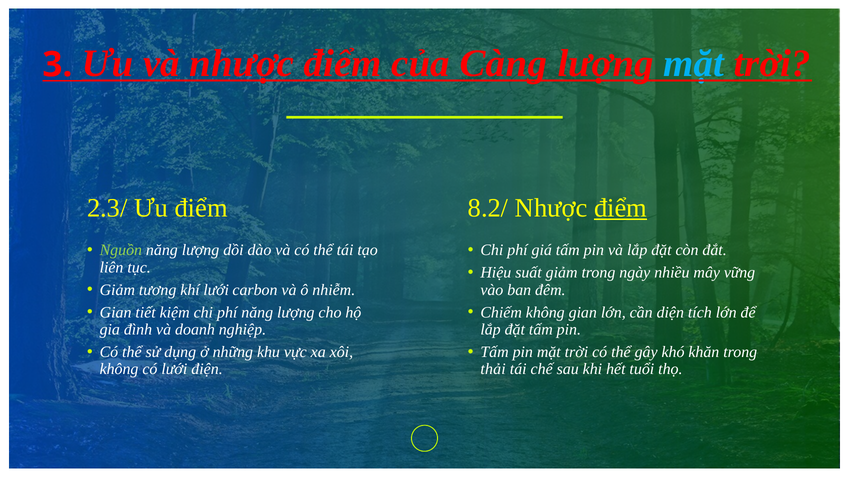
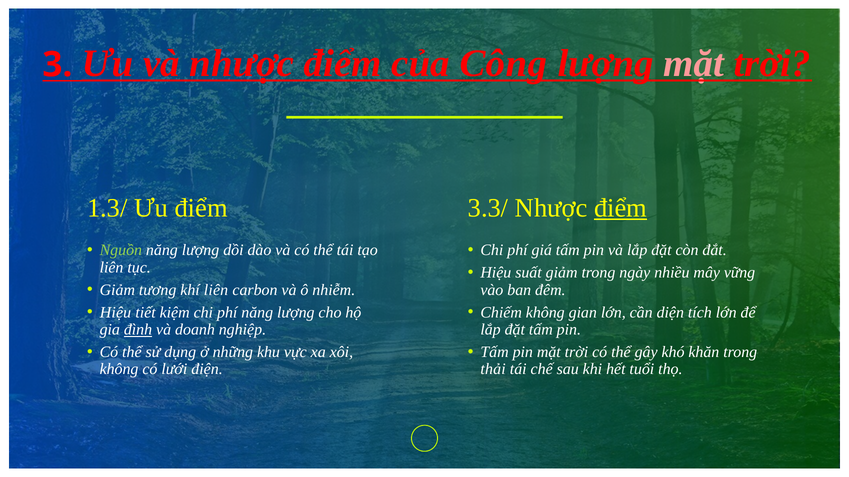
Càng: Càng -> Công
mặt at (694, 64) colour: light blue -> pink
2.3/: 2.3/ -> 1.3/
8.2/: 8.2/ -> 3.3/
khí lưới: lưới -> liên
Gian at (116, 313): Gian -> Hiệu
đình underline: none -> present
